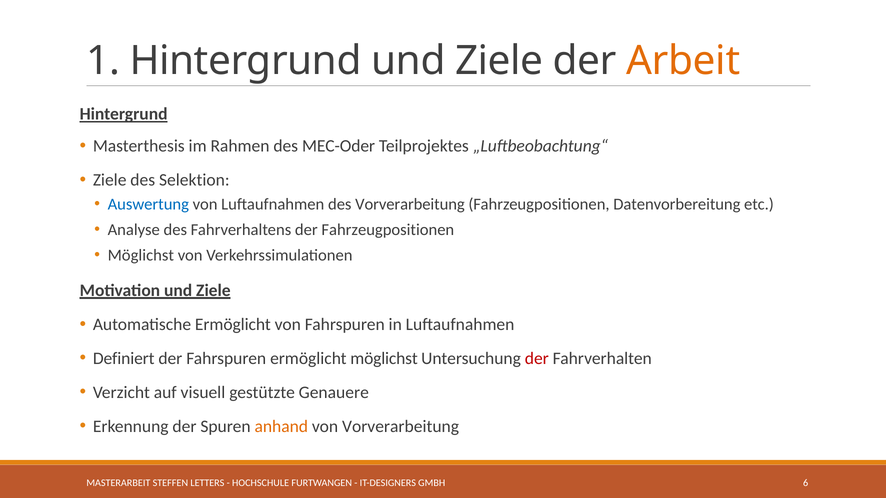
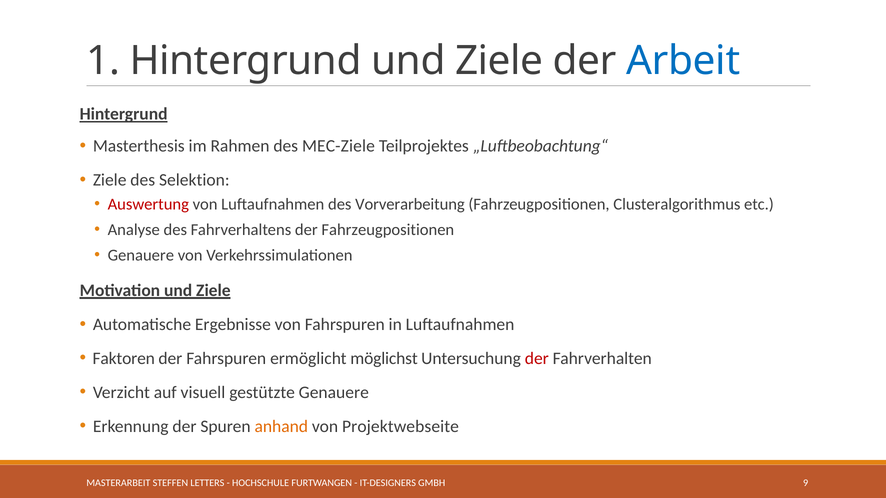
Arbeit colour: orange -> blue
MEC-Oder: MEC-Oder -> MEC-Ziele
Auswertung colour: blue -> red
Datenvorbereitung: Datenvorbereitung -> Clusteralgorithmus
Möglichst at (141, 255): Möglichst -> Genauere
Automatische Ermöglicht: Ermöglicht -> Ergebnisse
Definiert: Definiert -> Faktoren
von Vorverarbeitung: Vorverarbeitung -> Projektwebseite
6: 6 -> 9
